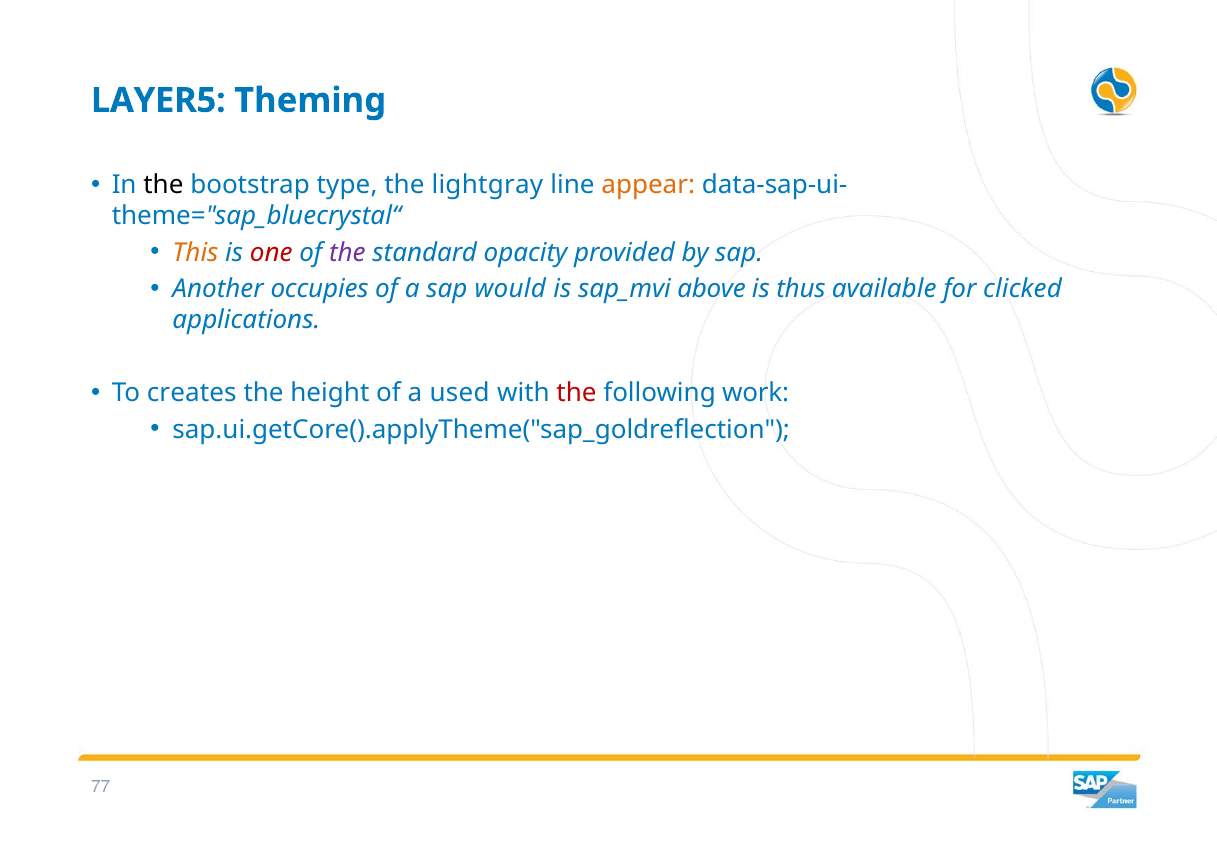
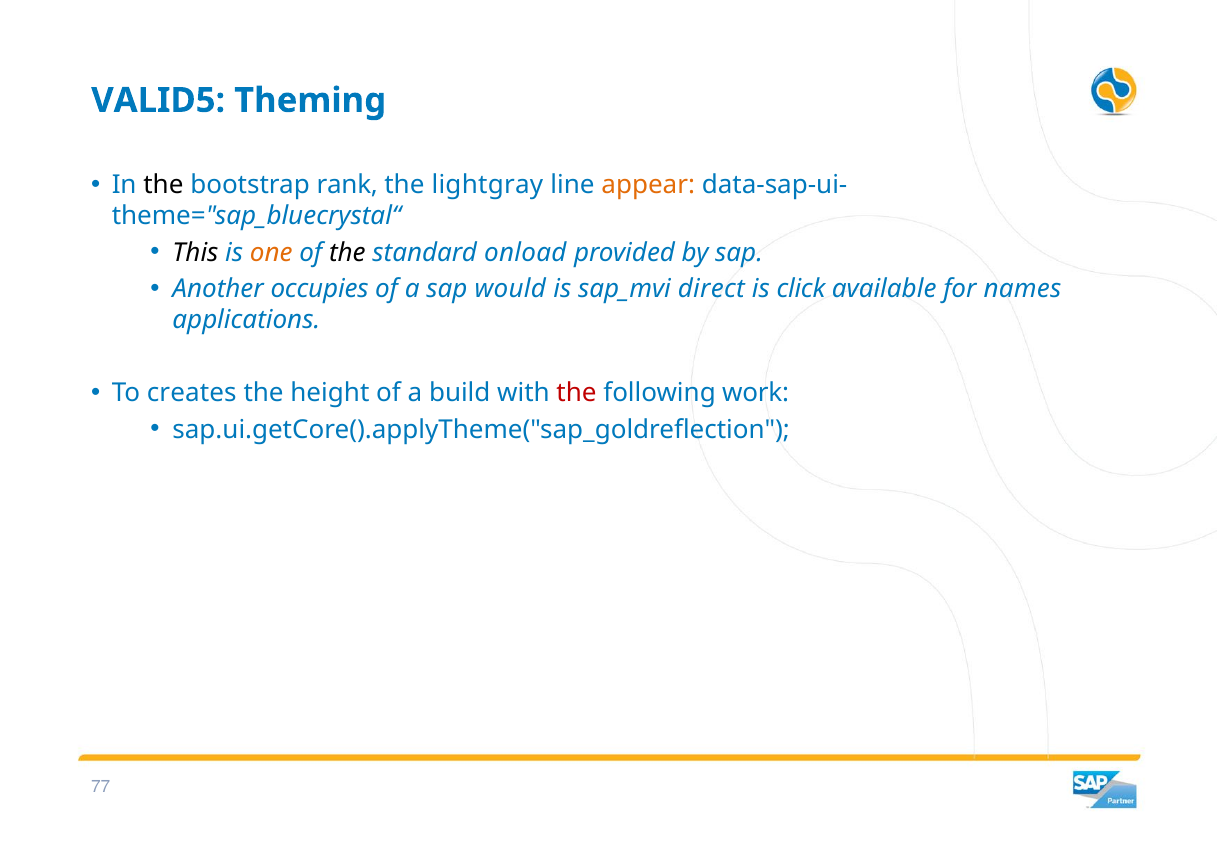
LAYER5: LAYER5 -> VALID5
type: type -> rank
This colour: orange -> black
one colour: red -> orange
the at (347, 253) colour: purple -> black
opacity: opacity -> onload
above: above -> direct
thus: thus -> click
clicked: clicked -> names
used: used -> build
